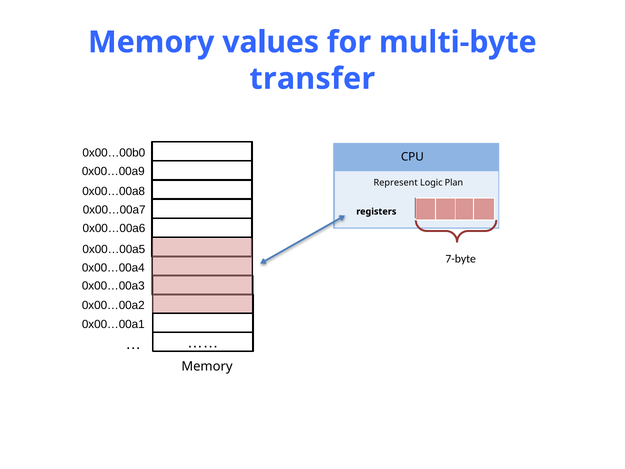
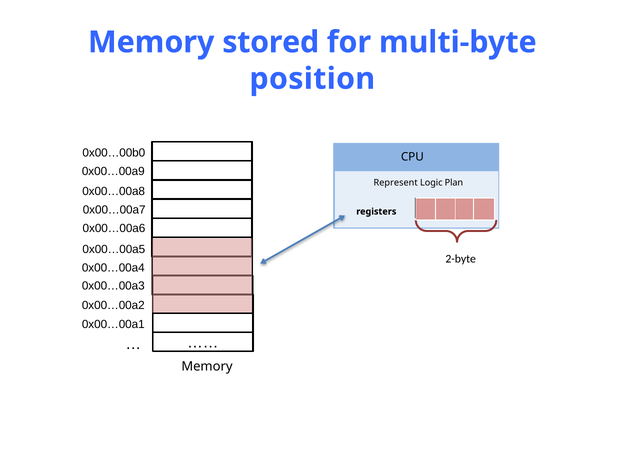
values: values -> stored
transfer: transfer -> position
7-byte: 7-byte -> 2-byte
